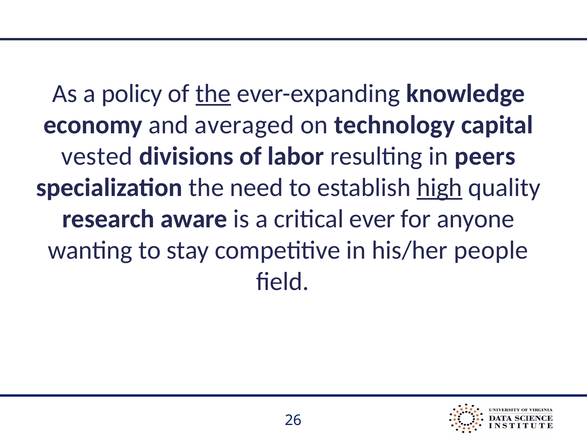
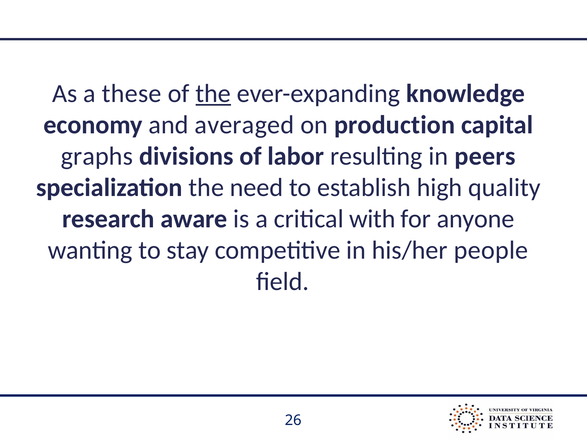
policy: policy -> these
technology: technology -> production
vested: vested -> graphs
high underline: present -> none
ever: ever -> with
